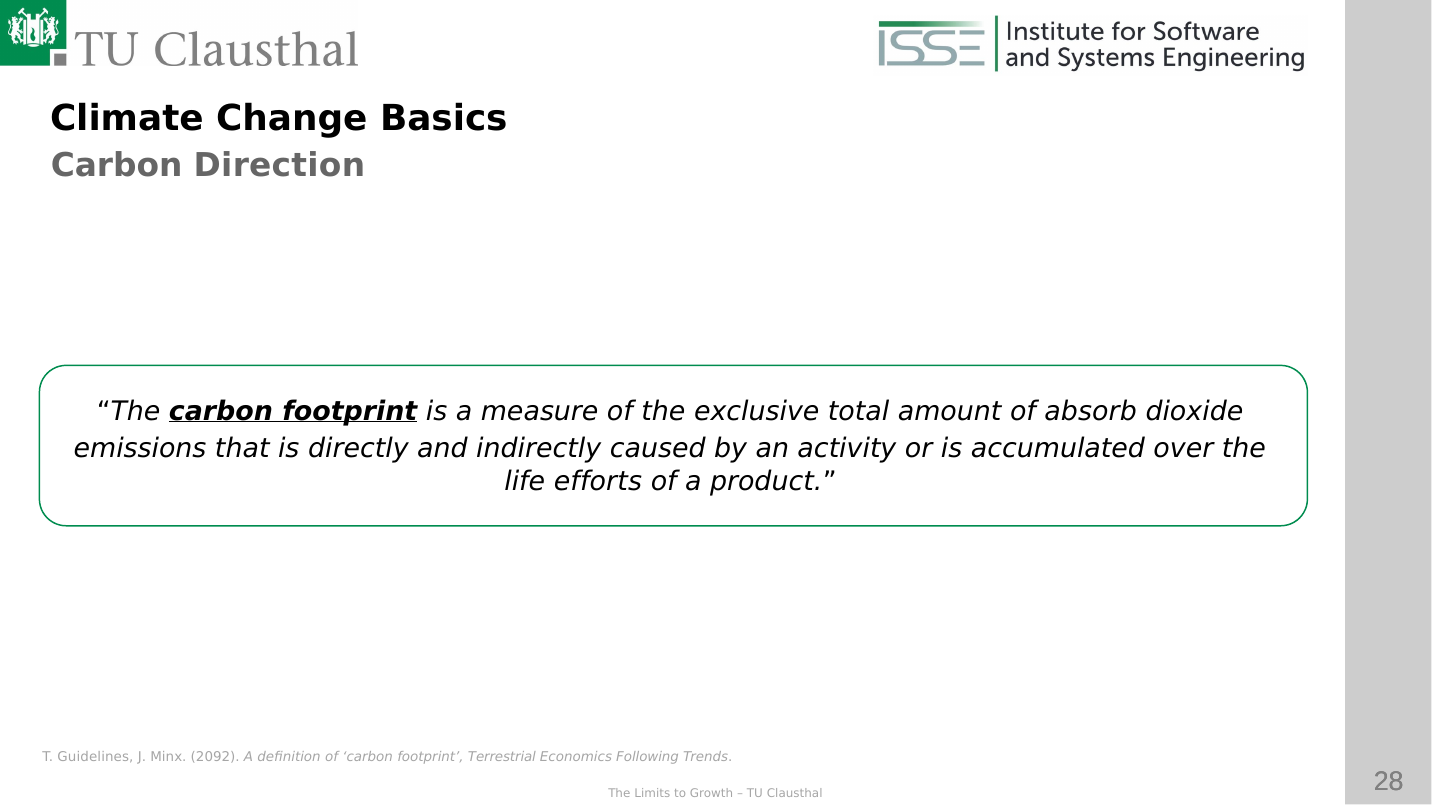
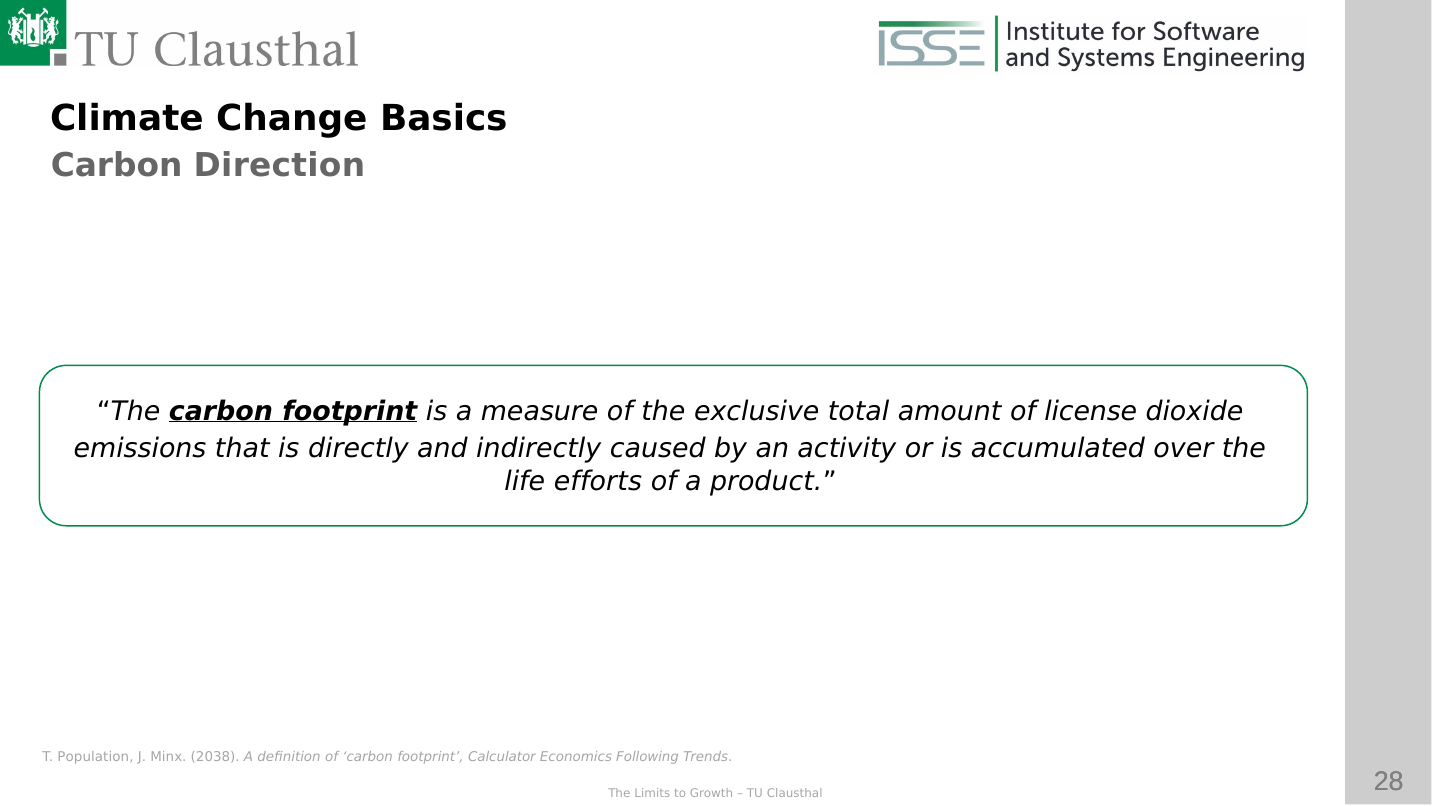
absorb: absorb -> license
Guidelines: Guidelines -> Population
2092: 2092 -> 2038
Terrestrial: Terrestrial -> Calculator
